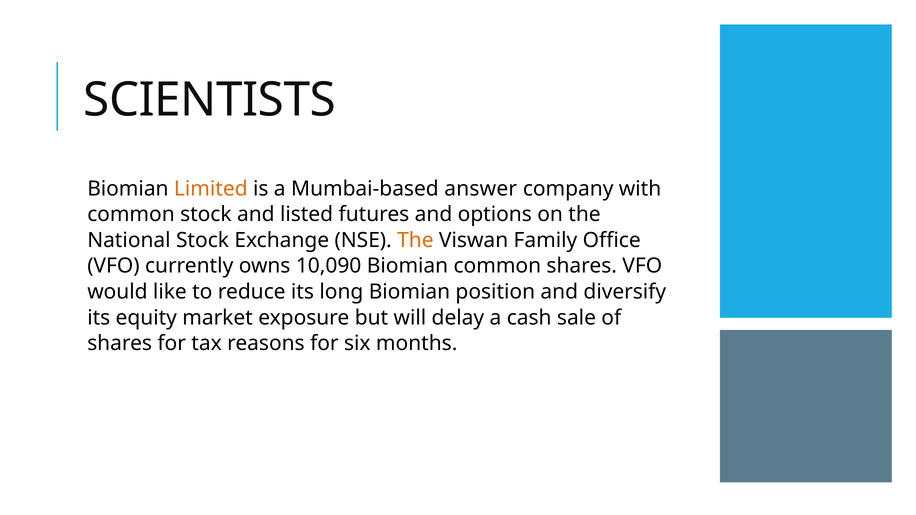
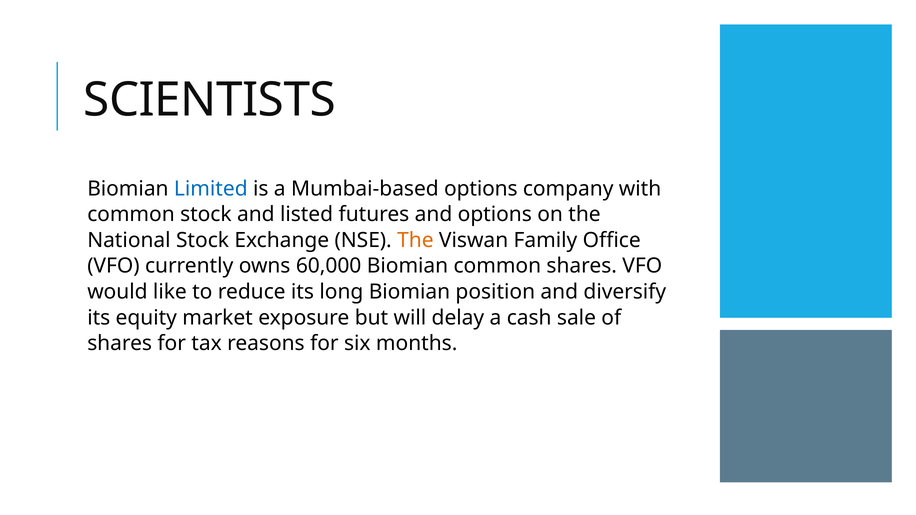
Limited colour: orange -> blue
Mumbai-based answer: answer -> options
10,090: 10,090 -> 60,000
